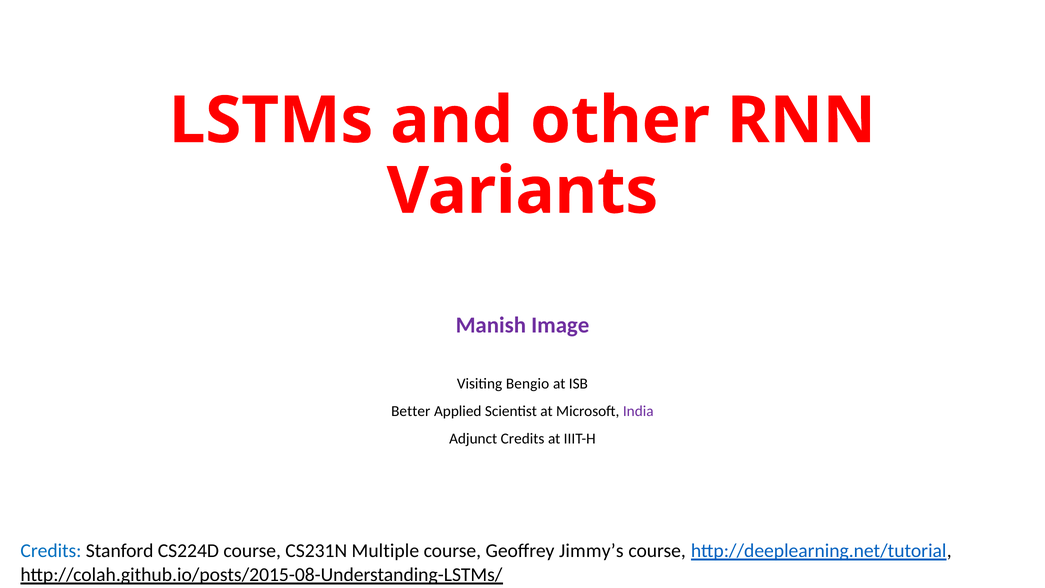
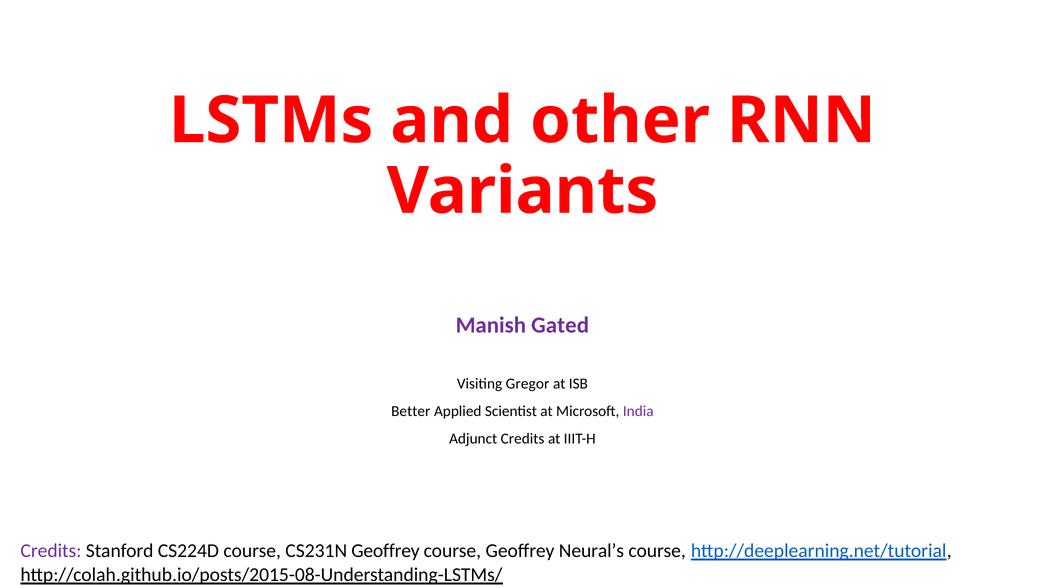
Image: Image -> Gated
Bengio: Bengio -> Gregor
Credits at (51, 551) colour: blue -> purple
CS231N Multiple: Multiple -> Geoffrey
Jimmy’s: Jimmy’s -> Neural’s
